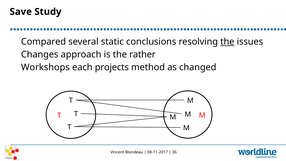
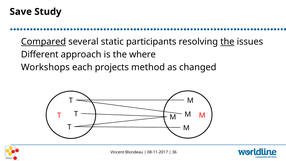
Compared underline: none -> present
conclusions: conclusions -> participants
Changes: Changes -> Different
rather: rather -> where
